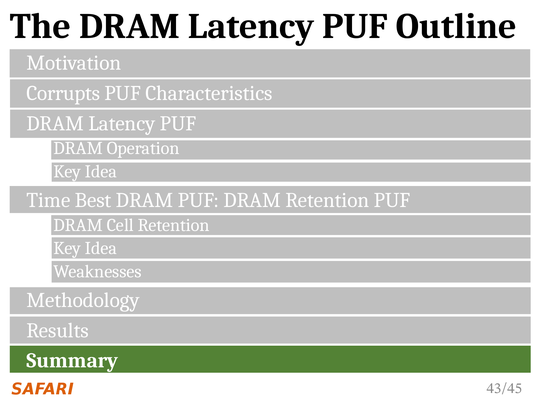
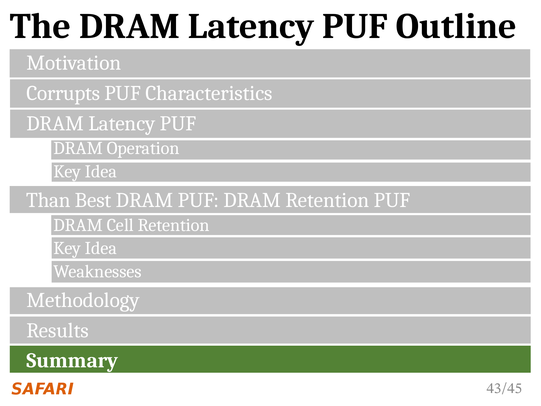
Time: Time -> Than
